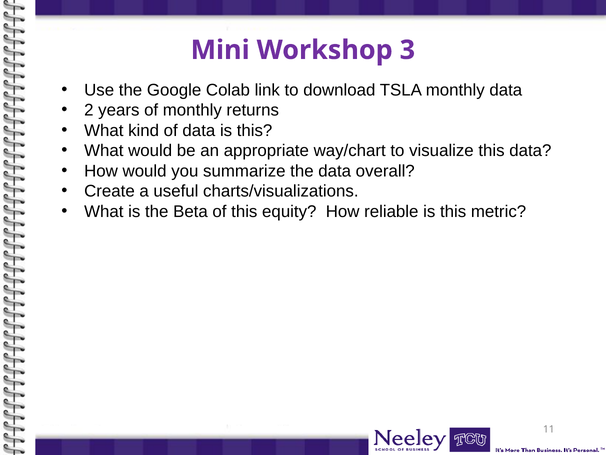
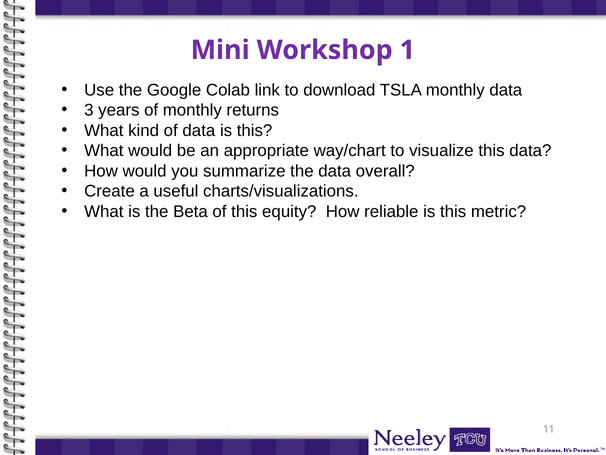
3: 3 -> 1
2: 2 -> 3
